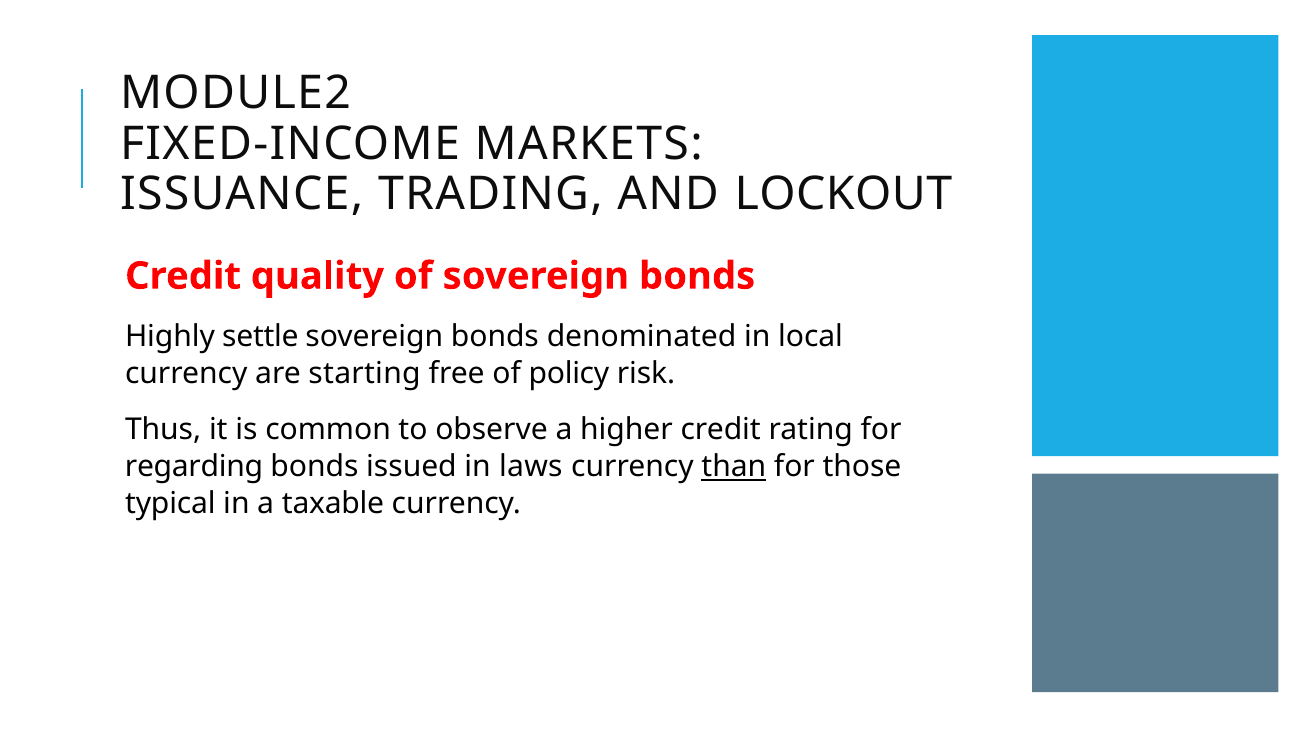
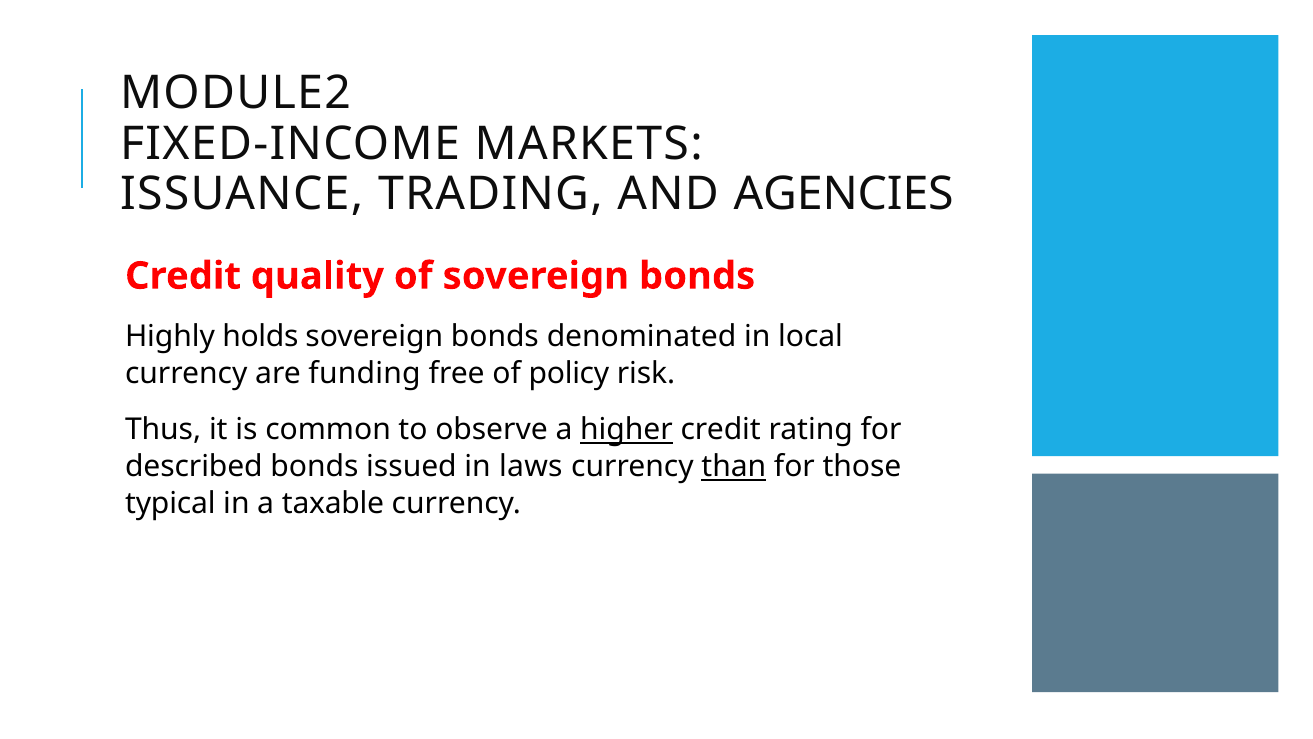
LOCKOUT: LOCKOUT -> AGENCIES
settle: settle -> holds
starting: starting -> funding
higher underline: none -> present
regarding: regarding -> described
